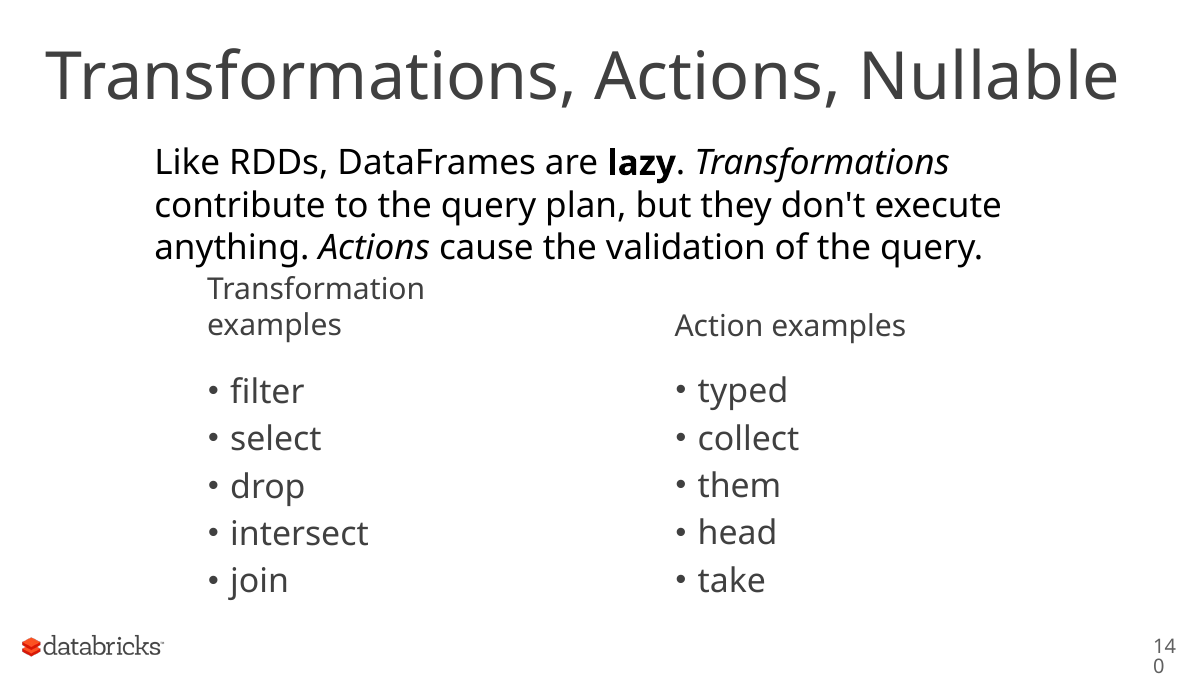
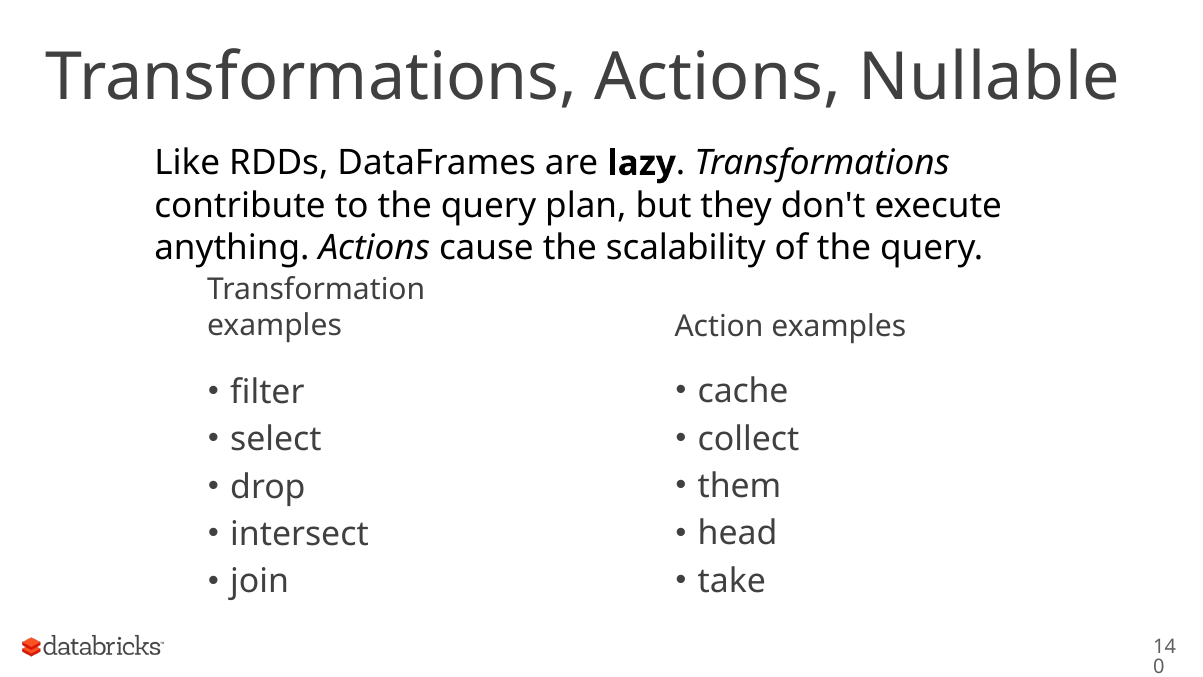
validation: validation -> scalability
typed: typed -> cache
